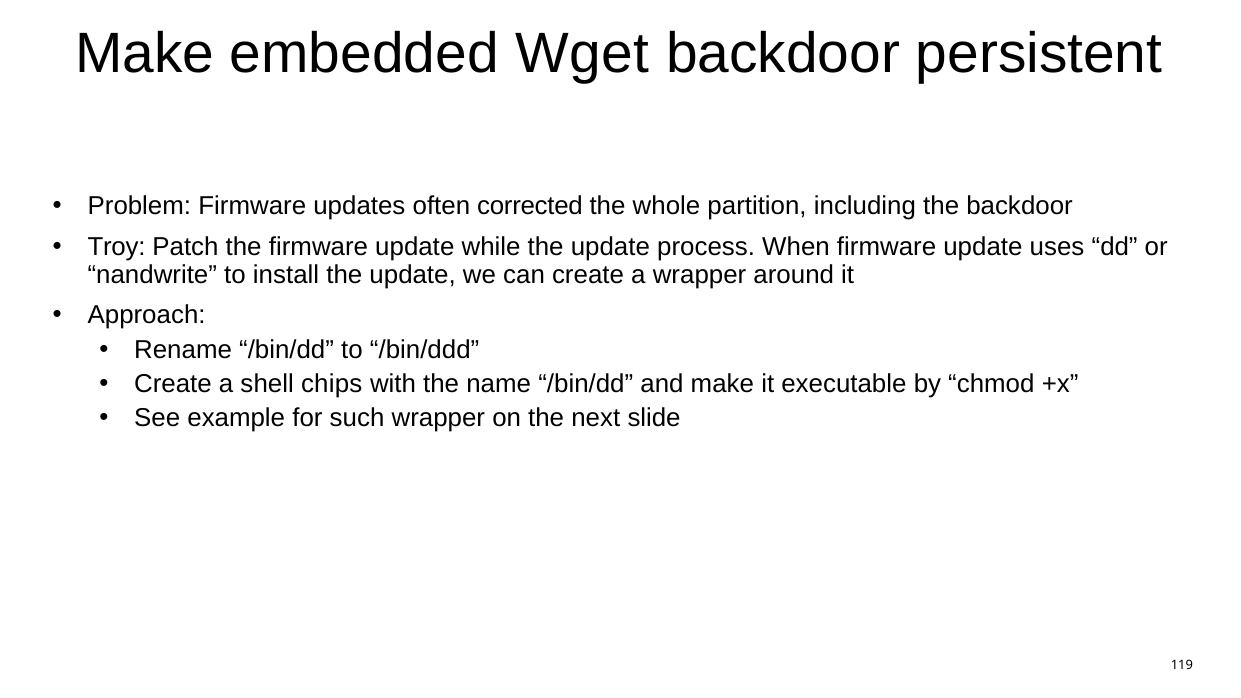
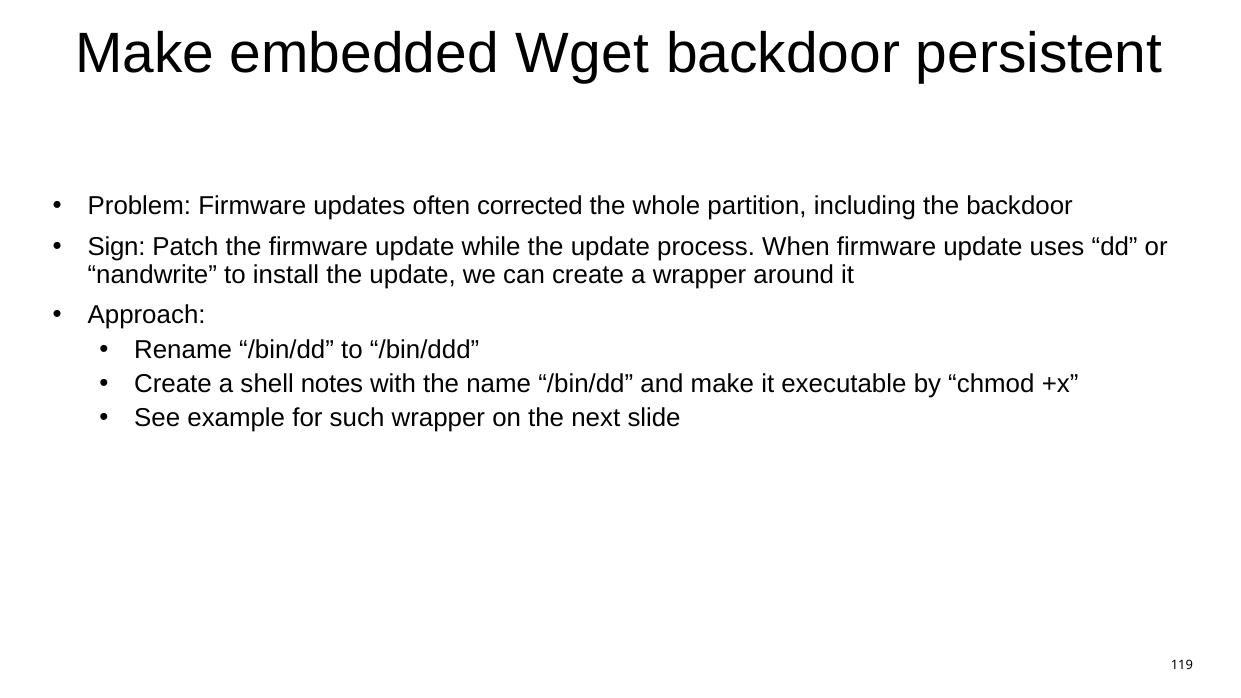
Troy: Troy -> Sign
chips: chips -> notes
